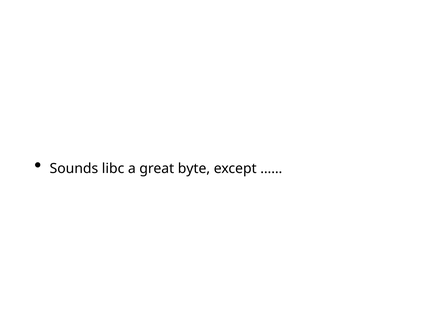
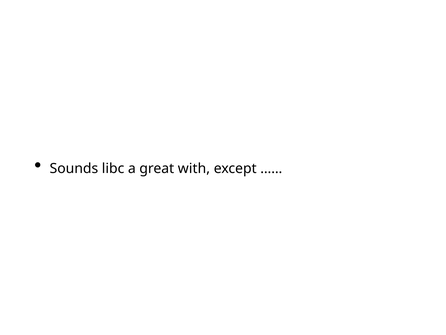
byte: byte -> with
